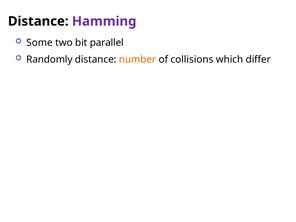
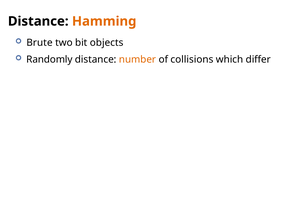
Hamming colour: purple -> orange
Some: Some -> Brute
parallel: parallel -> objects
